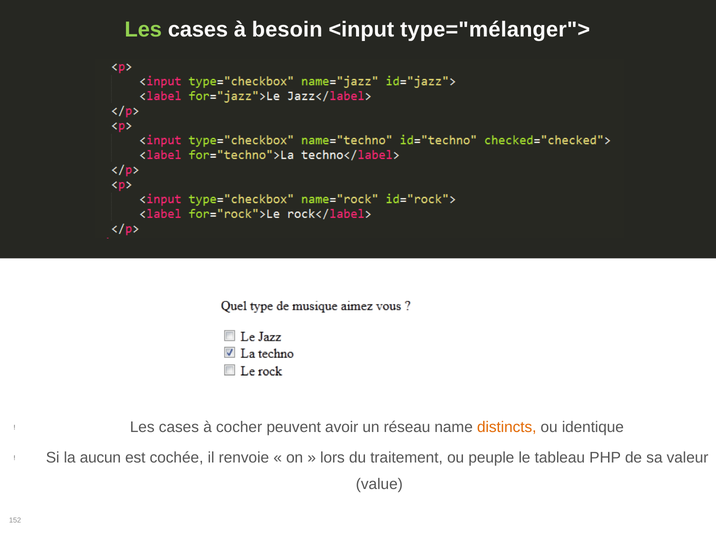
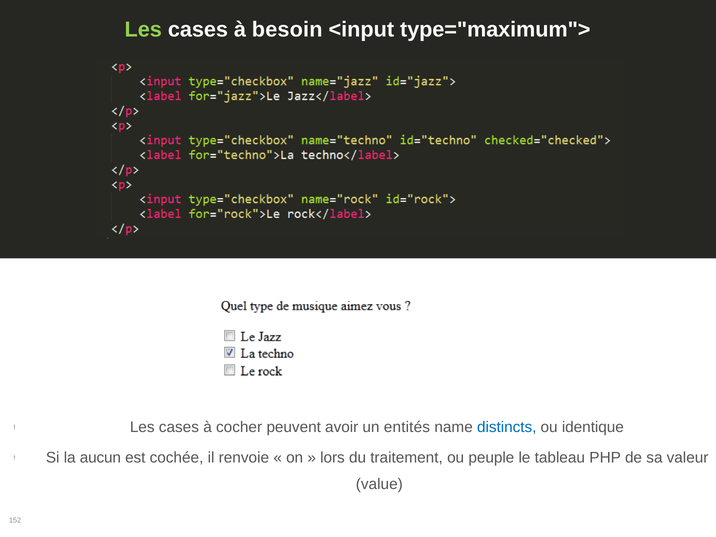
type="mélanger">: type="mélanger"> -> type="maximum">
réseau: réseau -> entités
distincts colour: orange -> blue
